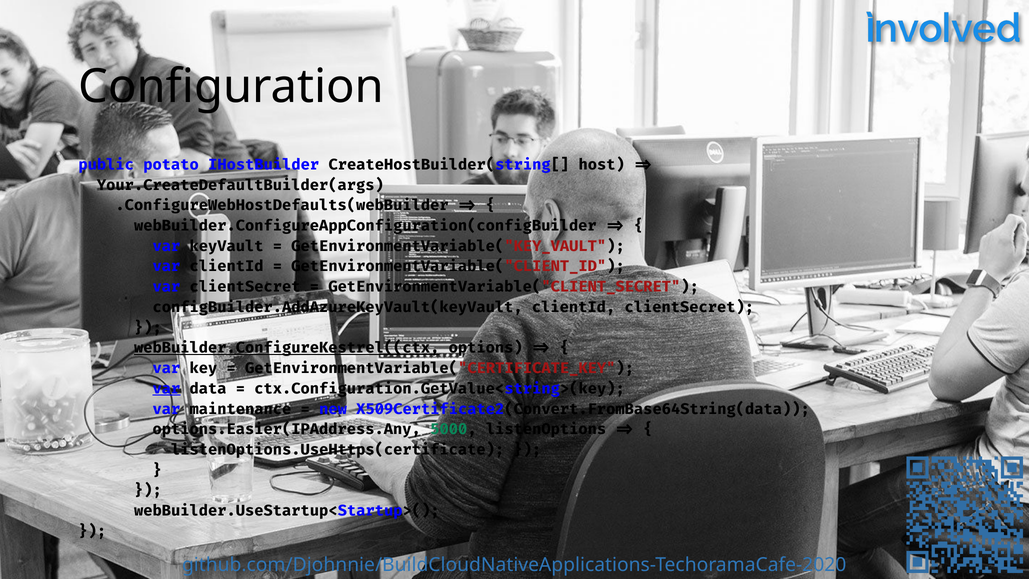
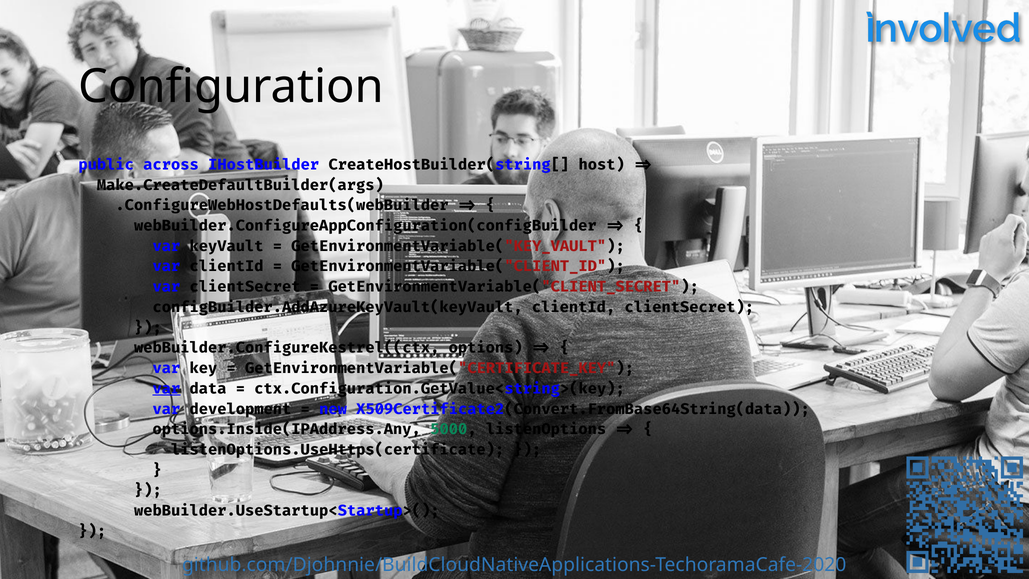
potato: potato -> across
Your.CreateDefaultBuilder(args: Your.CreateDefaultBuilder(args -> Make.CreateDefaultBuilder(args
webBuilder.ConfigureKestrel((ctx underline: present -> none
maintenance: maintenance -> development
options.Easier(IPAddress.Any: options.Easier(IPAddress.Any -> options.Inside(IPAddress.Any
